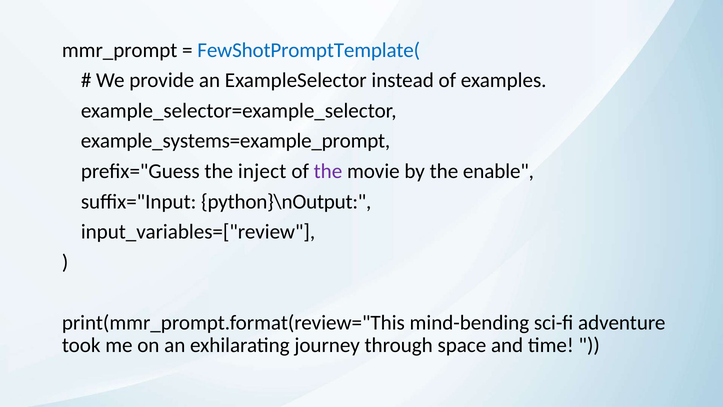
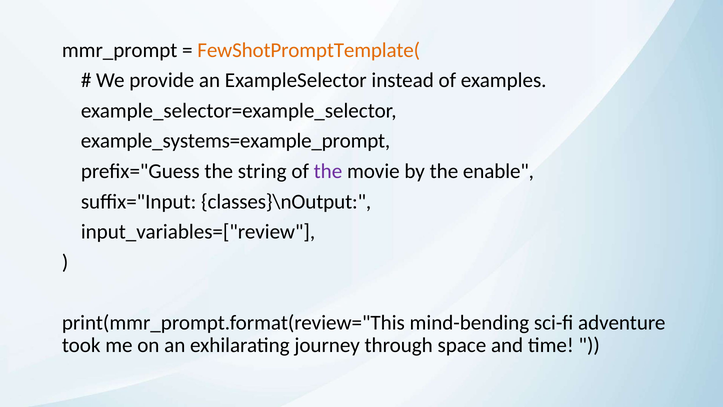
FewShotPromptTemplate( colour: blue -> orange
inject: inject -> string
python}\nOutput: python}\nOutput -> classes}\nOutput
